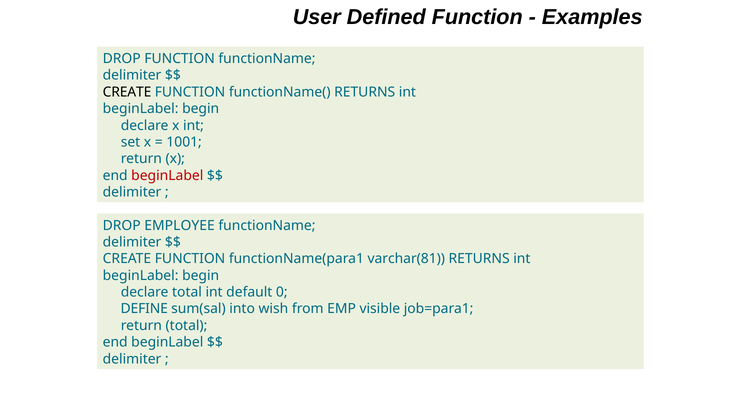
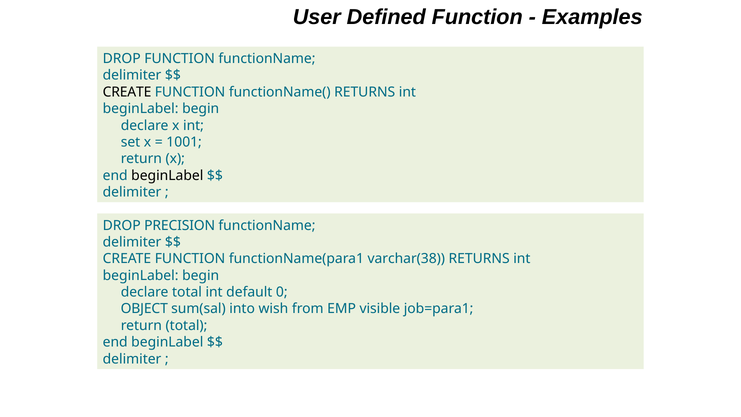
beginLabel at (167, 175) colour: red -> black
EMPLOYEE: EMPLOYEE -> PRECISION
varchar(81: varchar(81 -> varchar(38
DEFINE: DEFINE -> OBJECT
